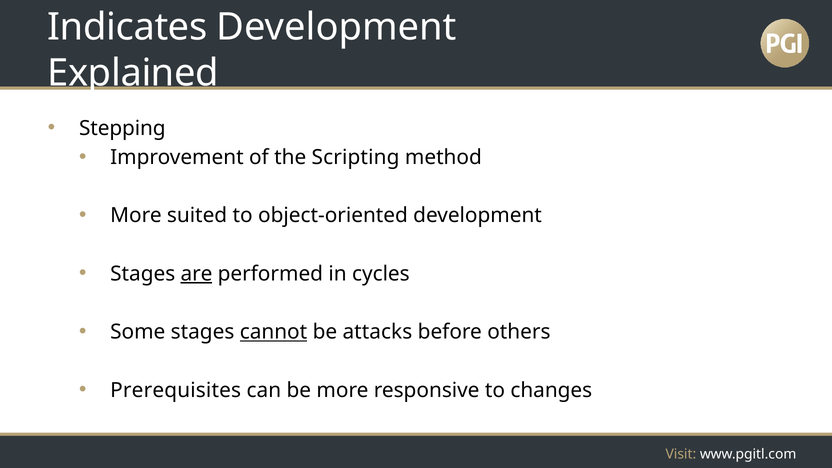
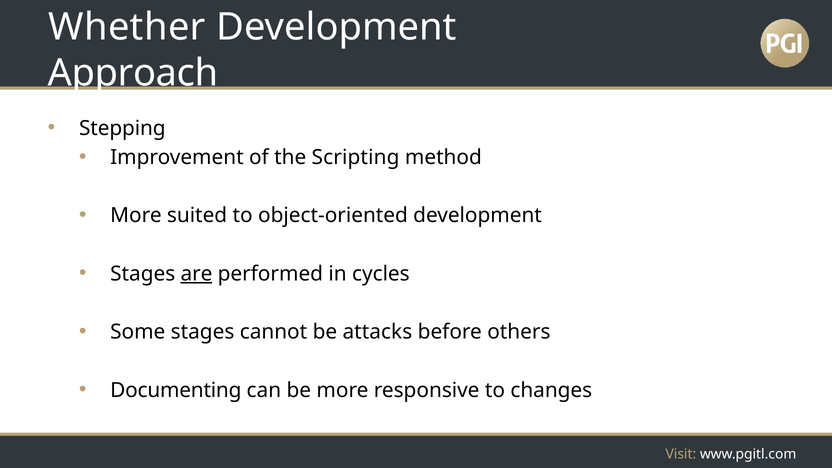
Indicates: Indicates -> Whether
Explained: Explained -> Approach
cannot underline: present -> none
Prerequisites: Prerequisites -> Documenting
